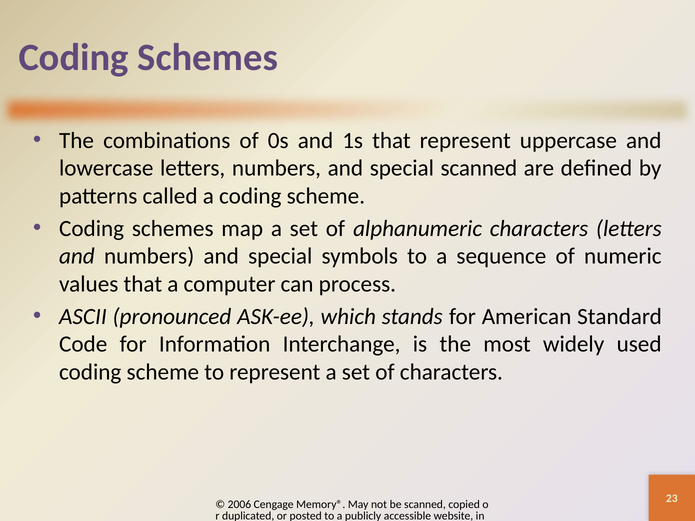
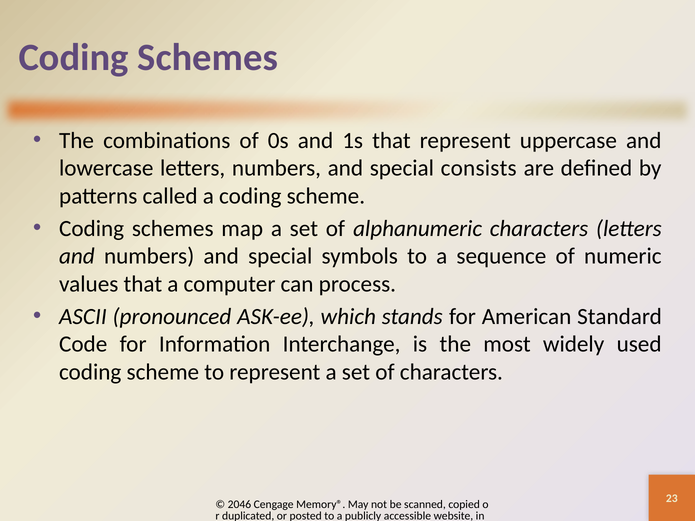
special scanned: scanned -> consists
2006: 2006 -> 2046
